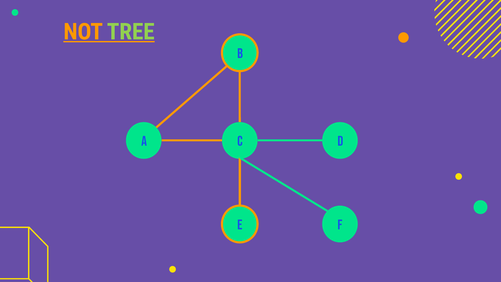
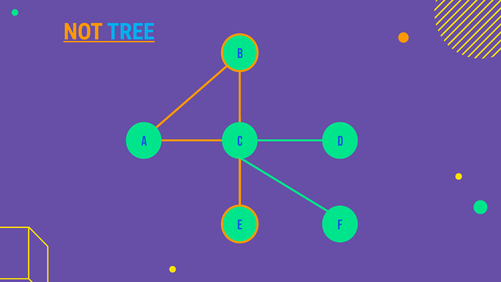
TREE colour: light green -> light blue
